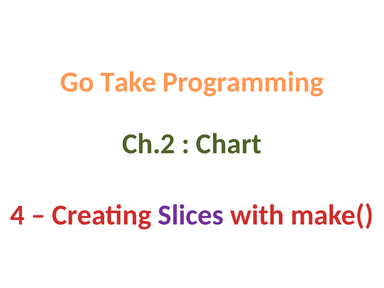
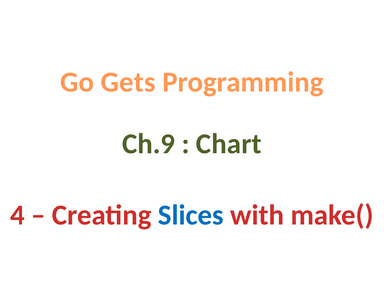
Take: Take -> Gets
Ch.2: Ch.2 -> Ch.9
Slices colour: purple -> blue
